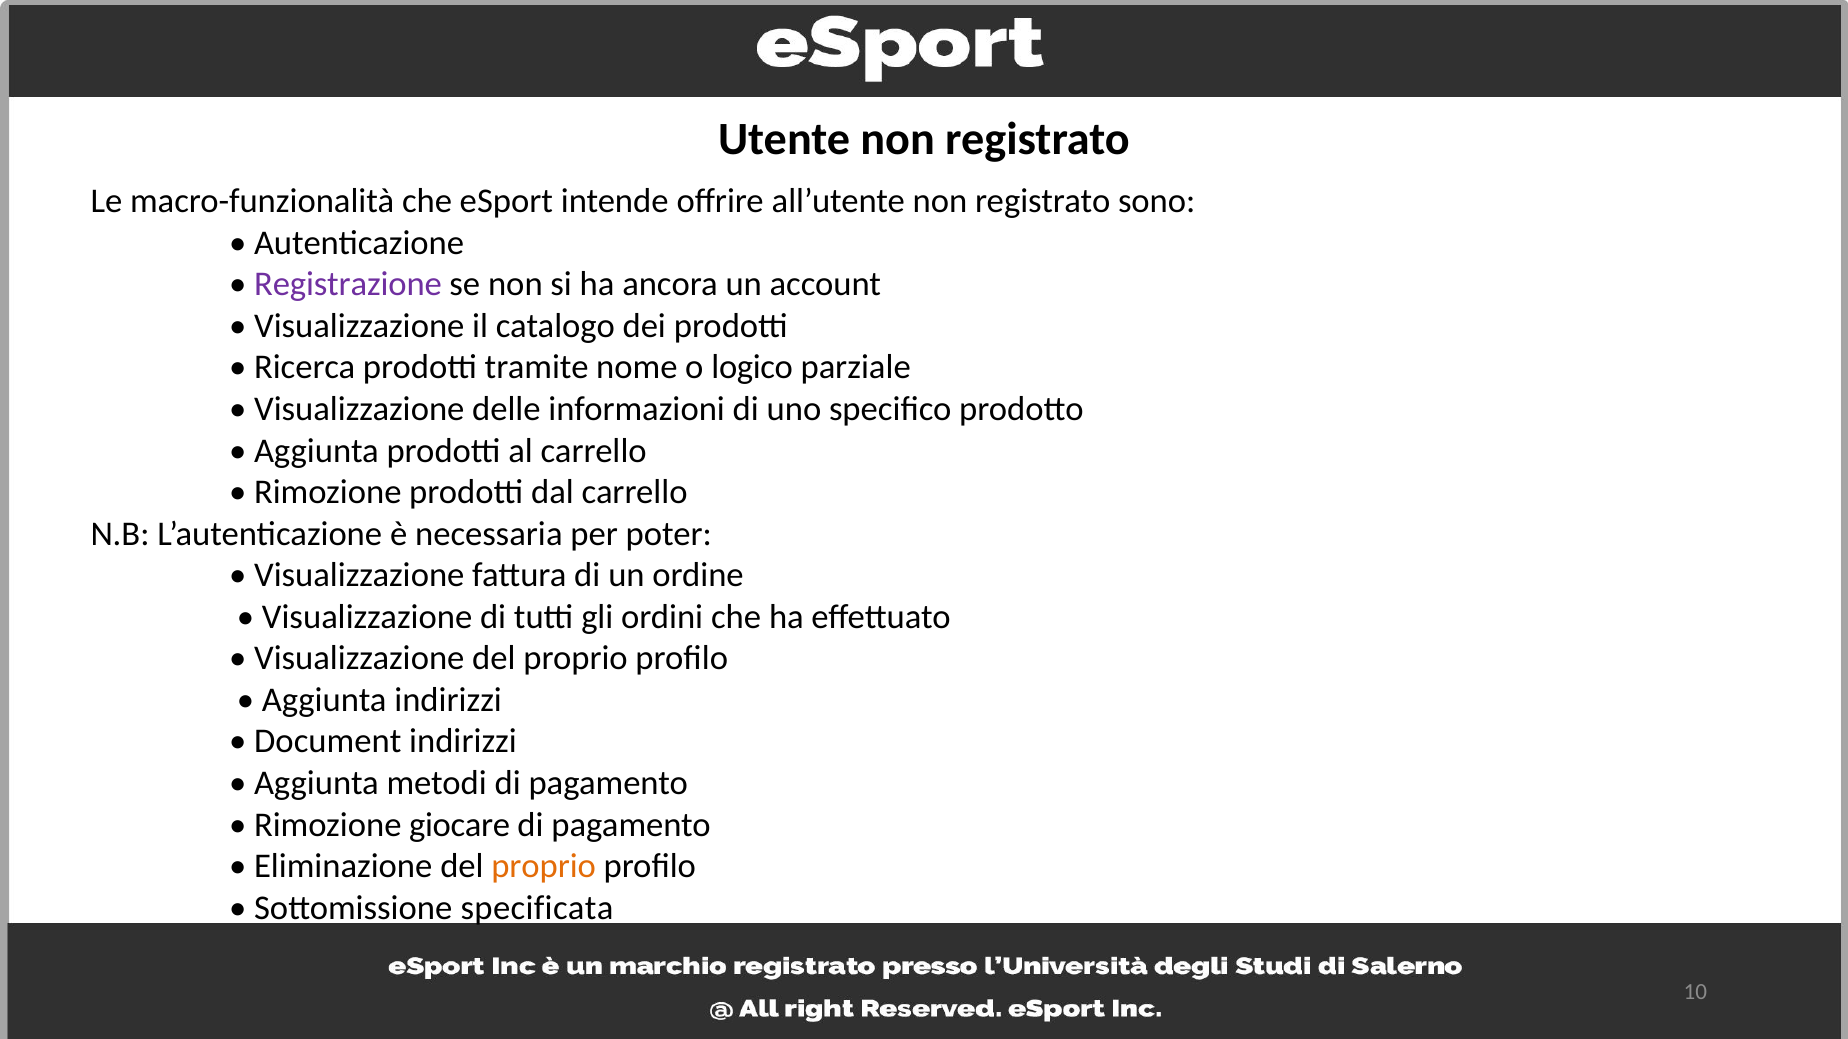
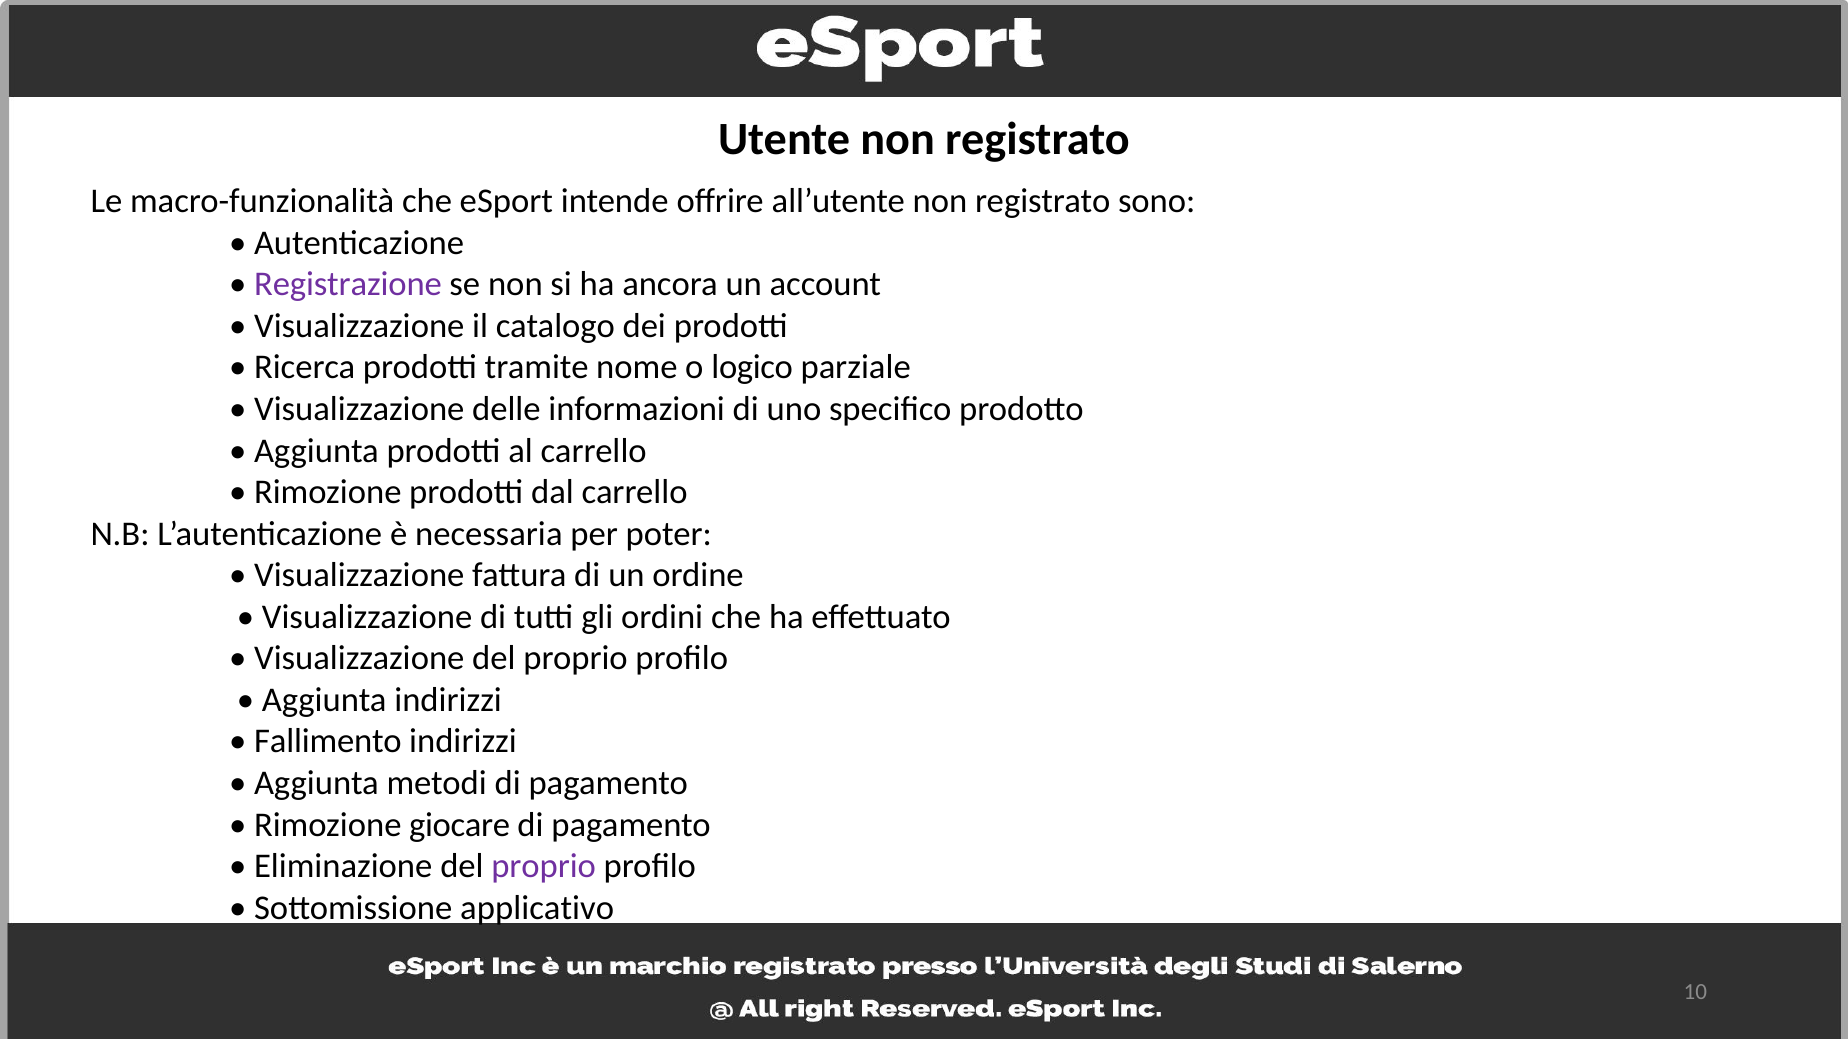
Document: Document -> Fallimento
proprio at (544, 867) colour: orange -> purple
specificata: specificata -> applicativo
